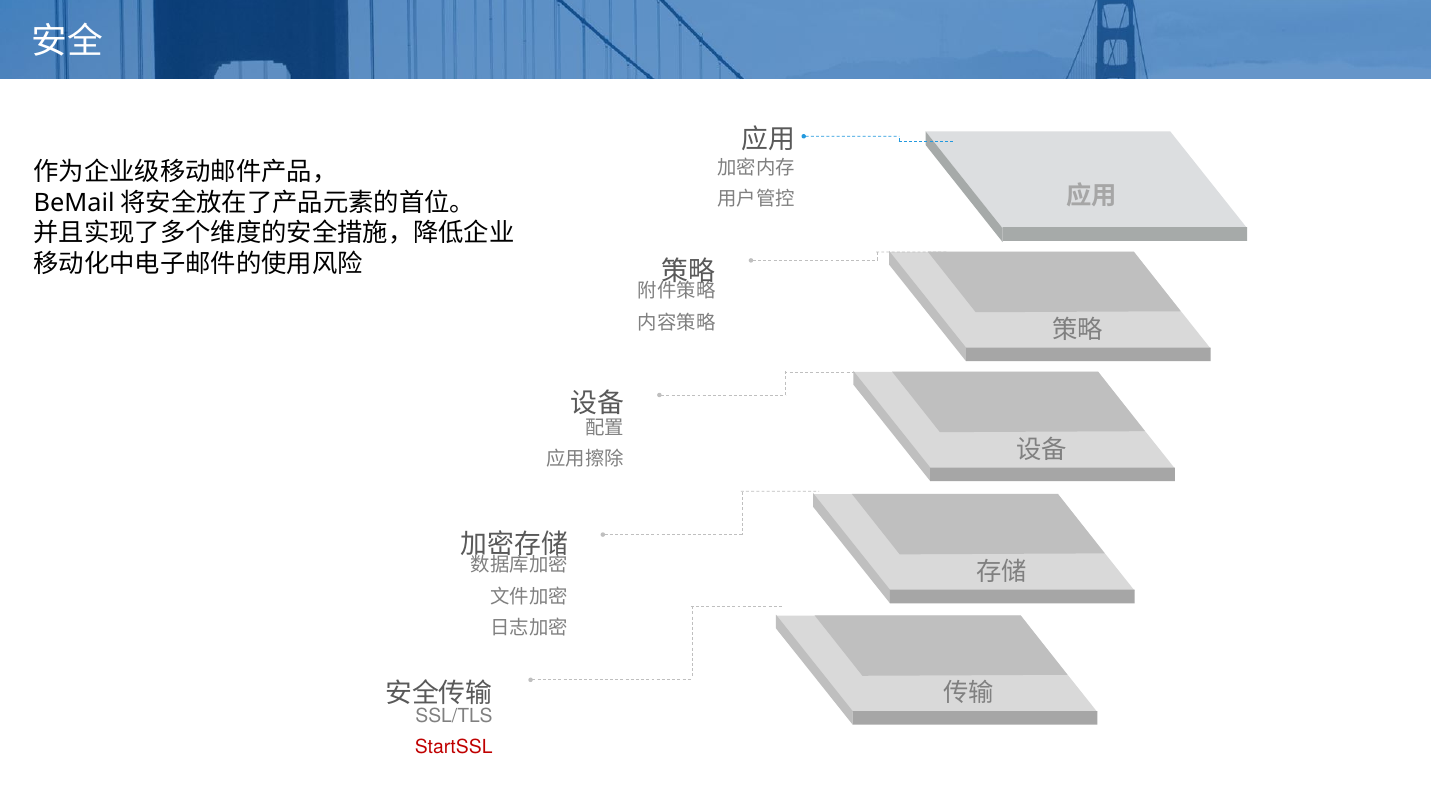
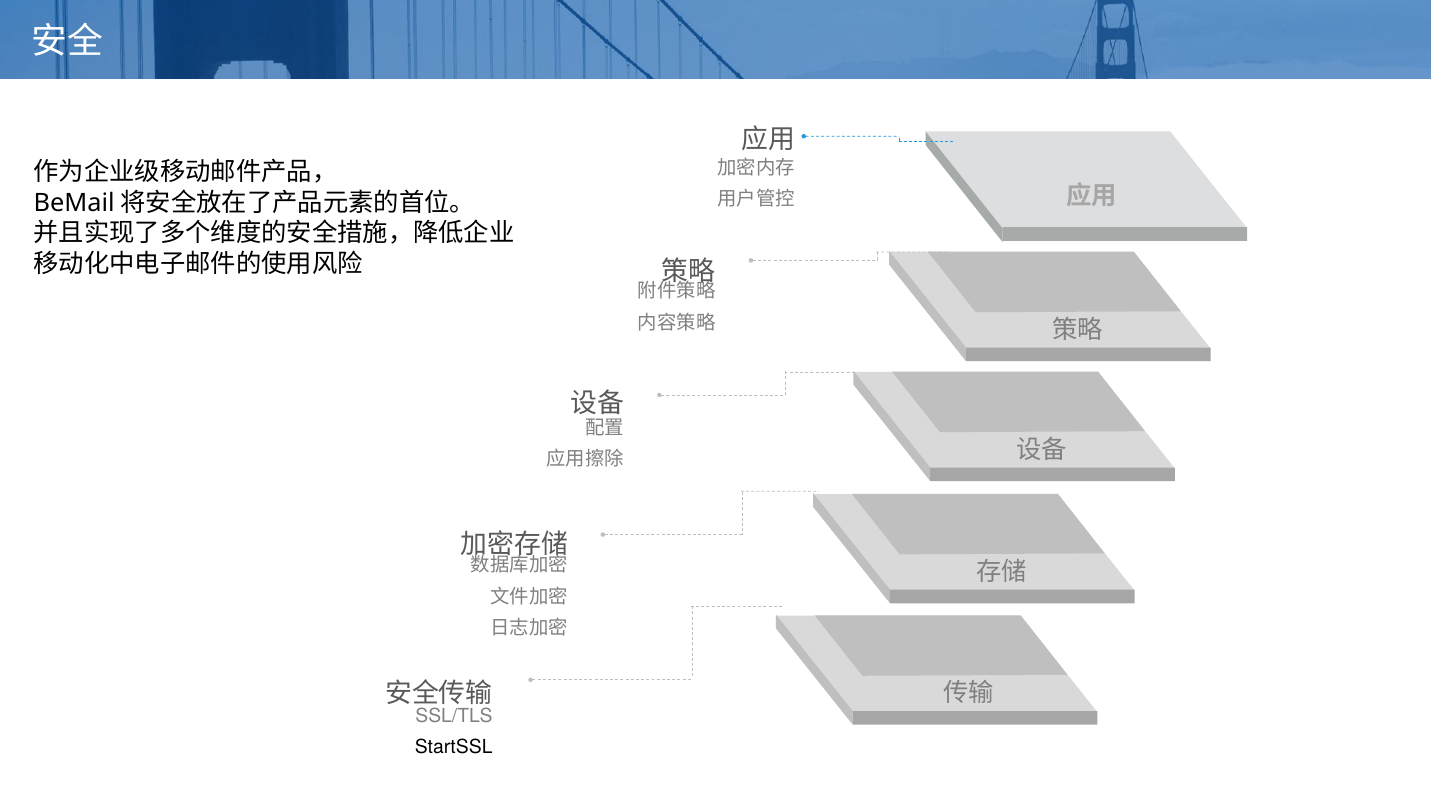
StartSSL colour: red -> black
